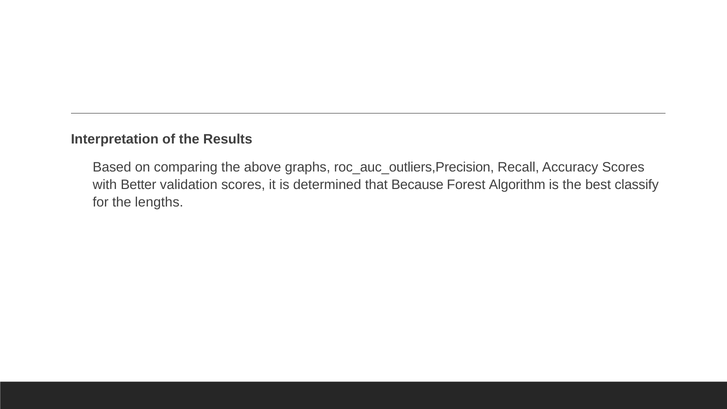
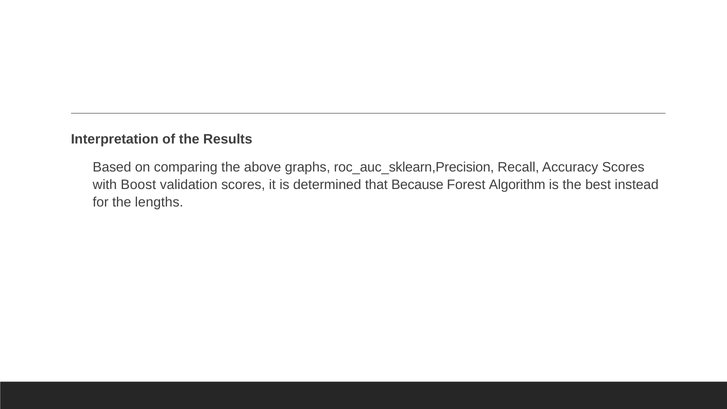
roc_auc_outliers,Precision: roc_auc_outliers,Precision -> roc_auc_sklearn,Precision
Better: Better -> Boost
classify: classify -> instead
